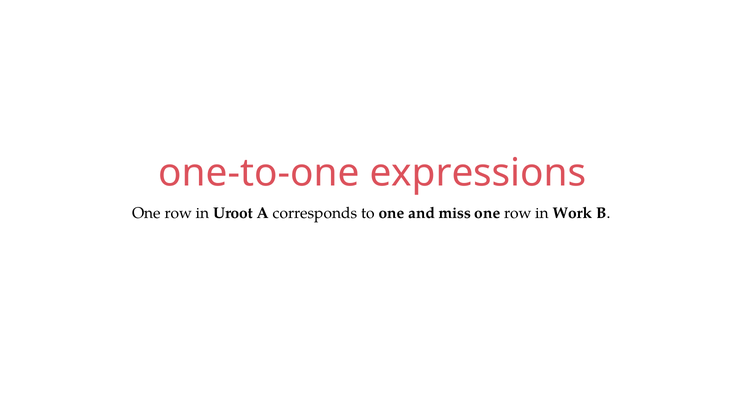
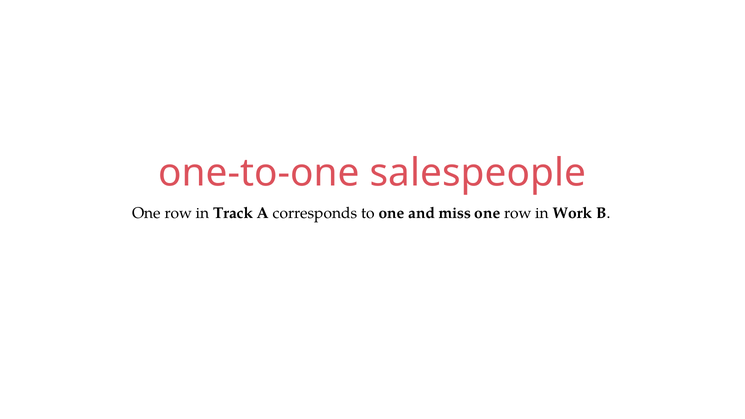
expressions: expressions -> salespeople
Uroot: Uroot -> Track
